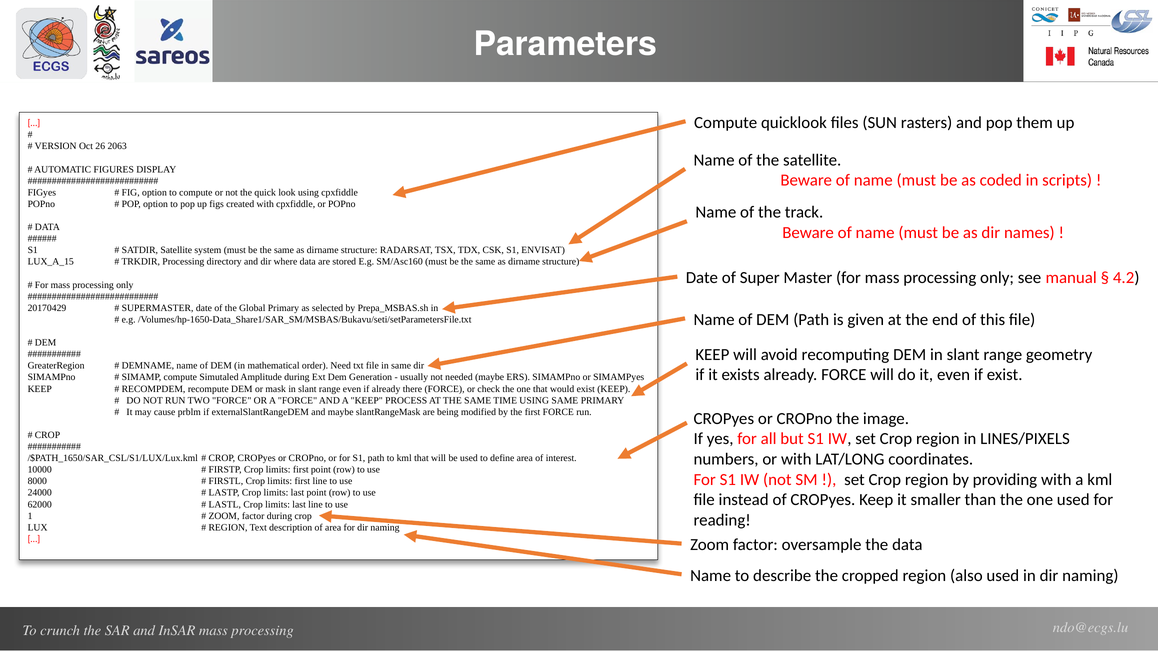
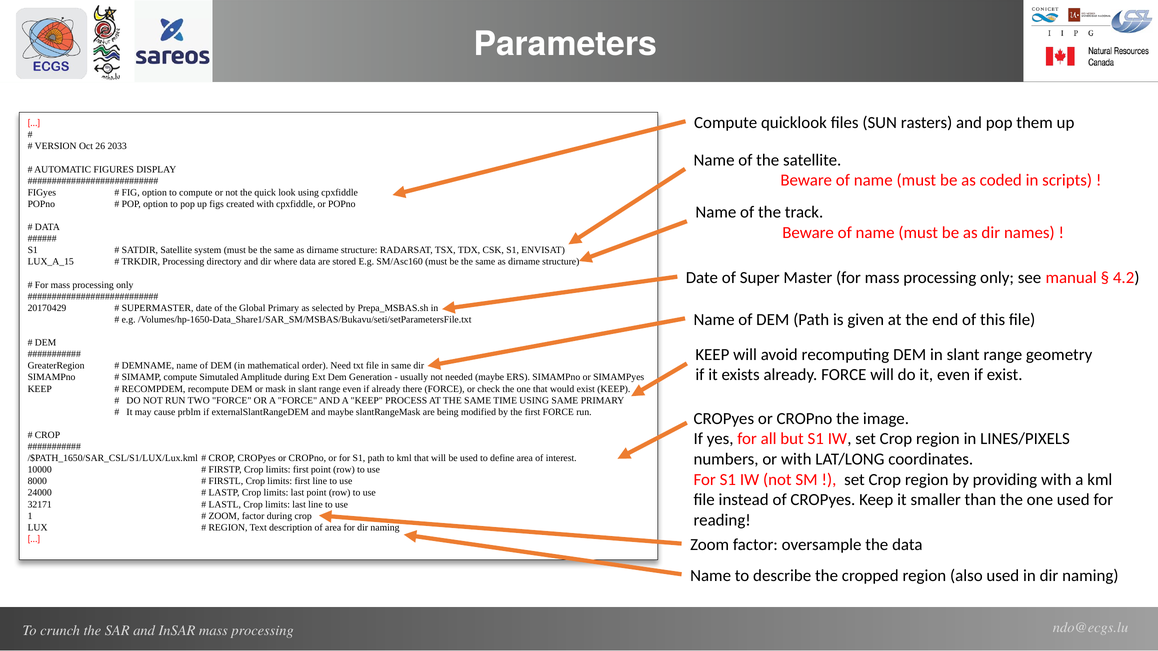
2063: 2063 -> 2033
62000: 62000 -> 32171
